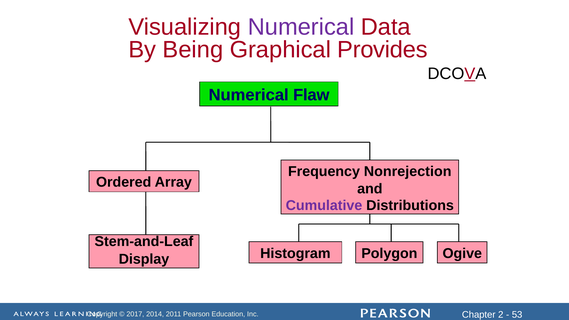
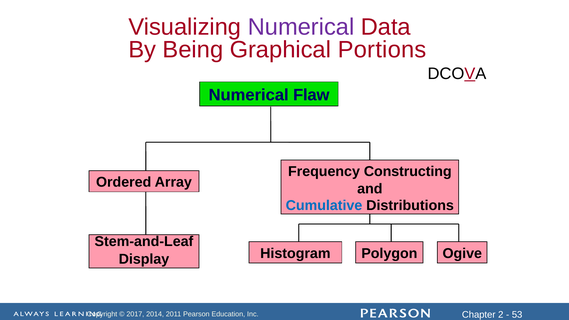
Provides: Provides -> Portions
Nonrejection: Nonrejection -> Constructing
Cumulative colour: purple -> blue
